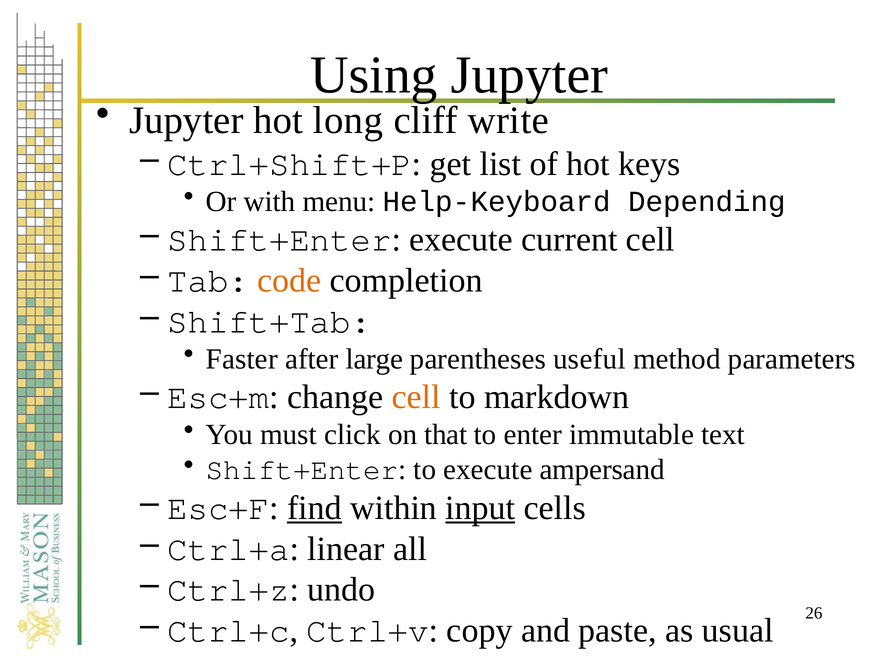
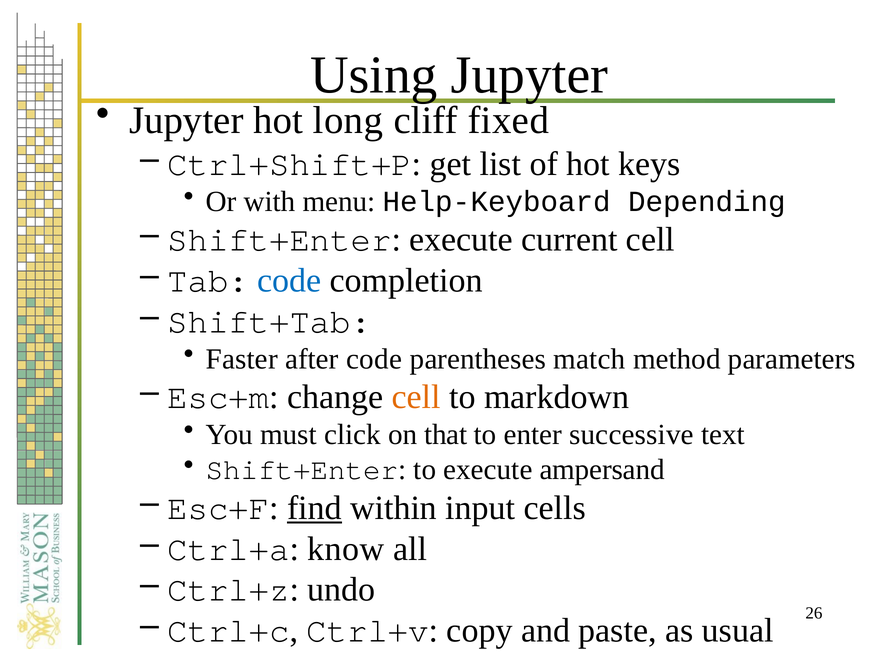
write: write -> fixed
code at (289, 281) colour: orange -> blue
after large: large -> code
useful: useful -> match
immutable: immutable -> successive
input underline: present -> none
linear: linear -> know
